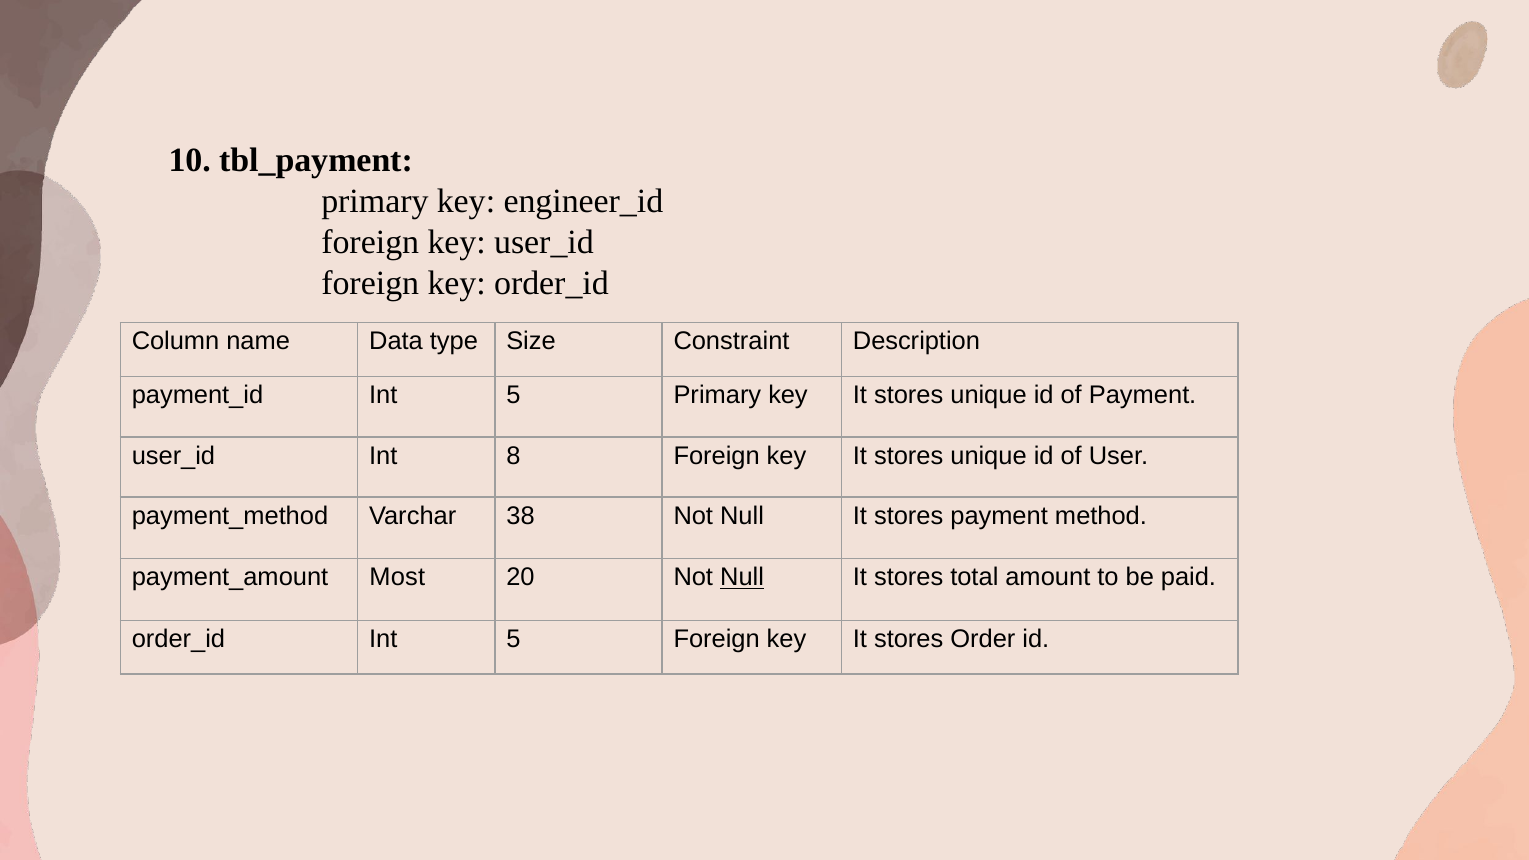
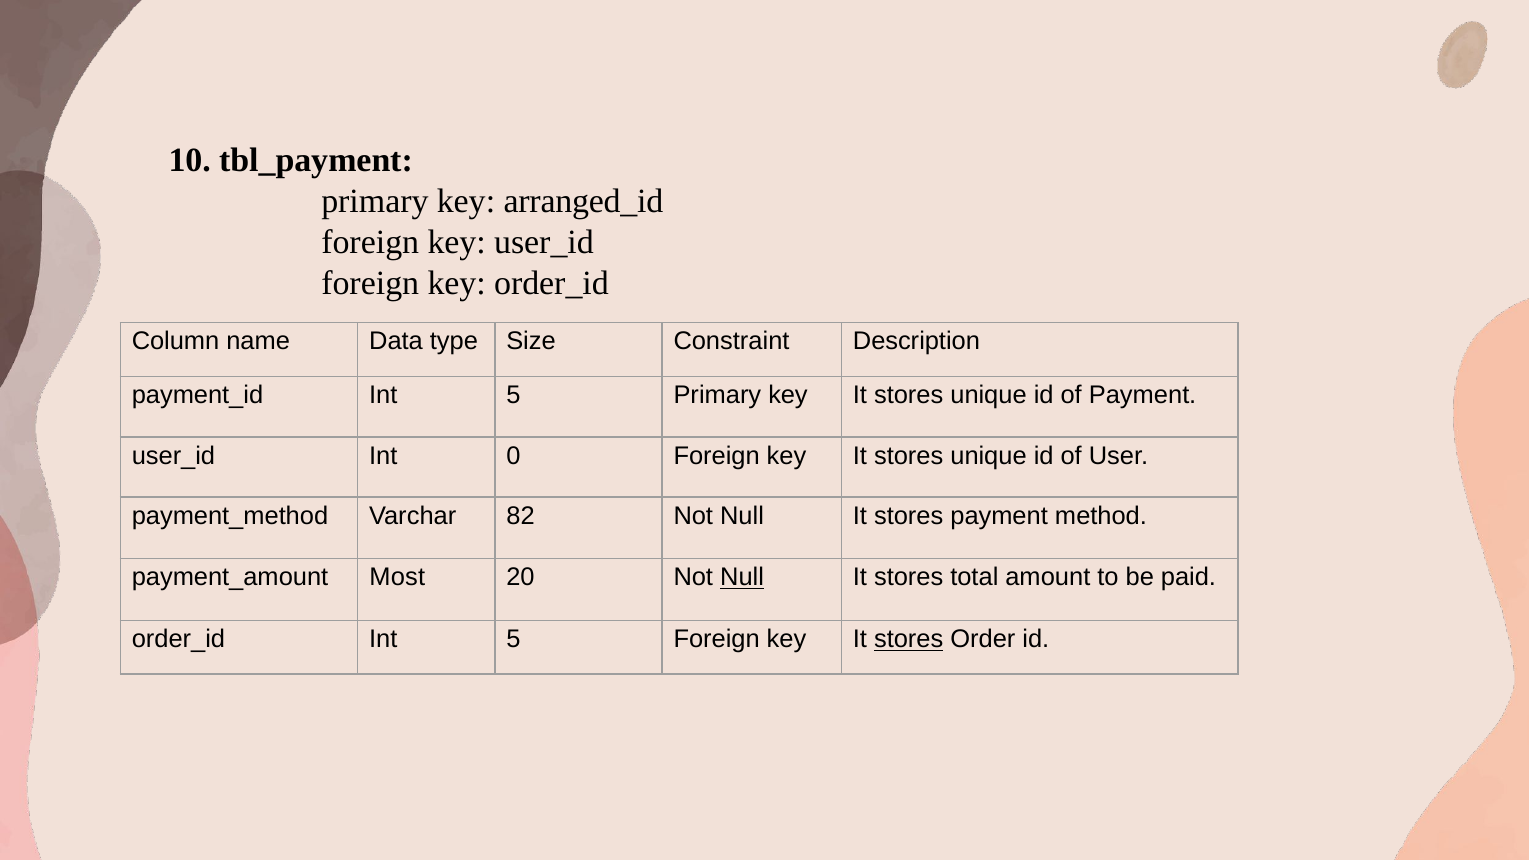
engineer_id: engineer_id -> arranged_id
8: 8 -> 0
38: 38 -> 82
stores at (909, 639) underline: none -> present
